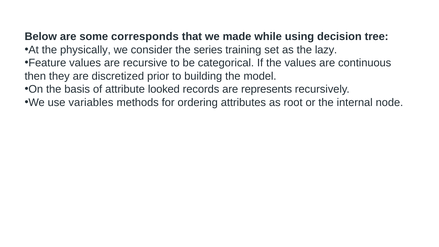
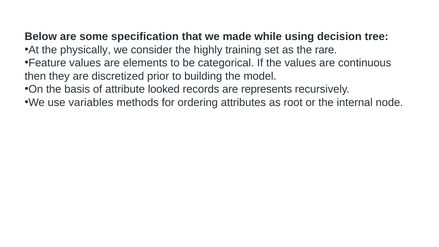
corresponds: corresponds -> specification
series: series -> highly
lazy: lazy -> rare
recursive: recursive -> elements
